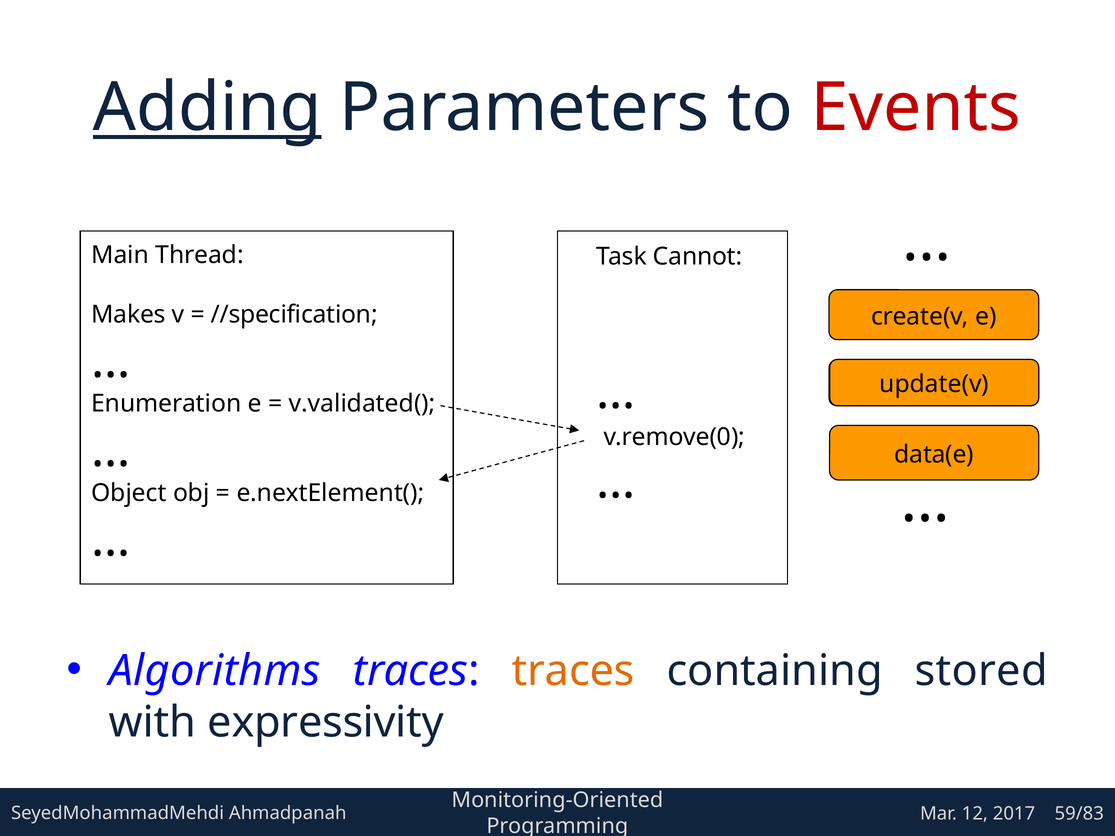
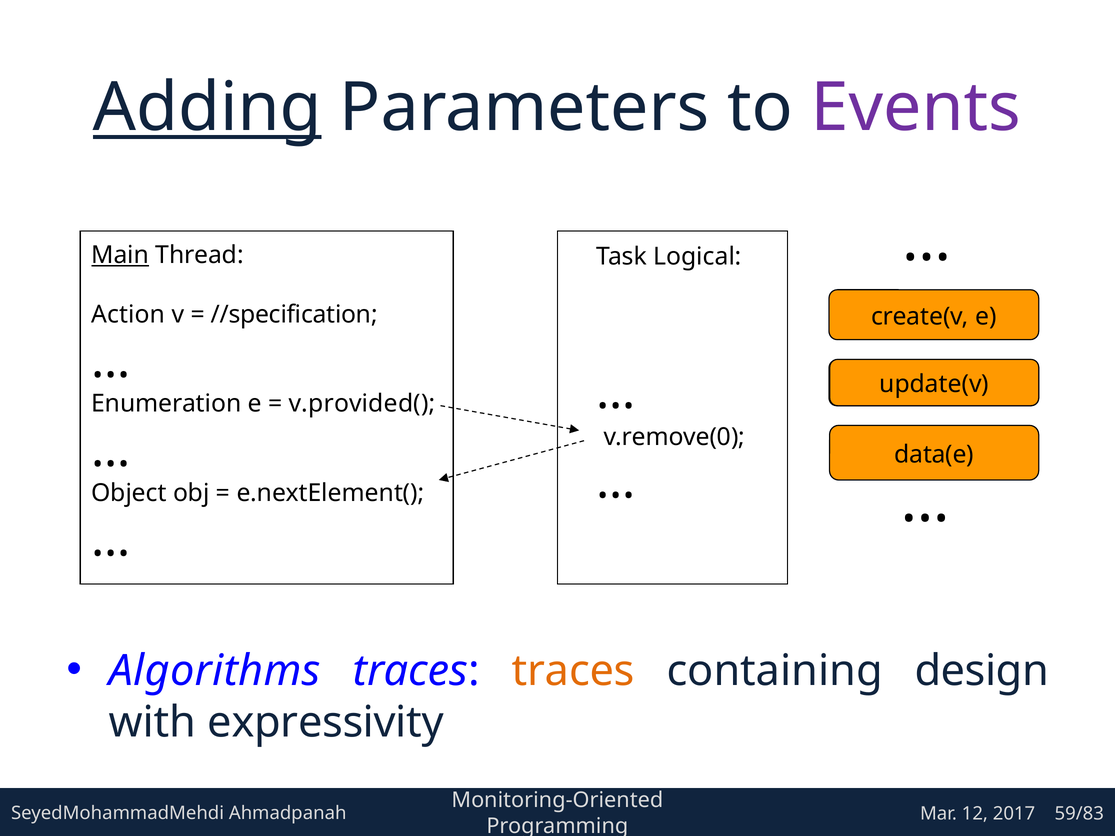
Events colour: red -> purple
Main underline: none -> present
Cannot: Cannot -> Logical
Makes: Makes -> Action
v.validated(: v.validated( -> v.provided(
stored: stored -> design
